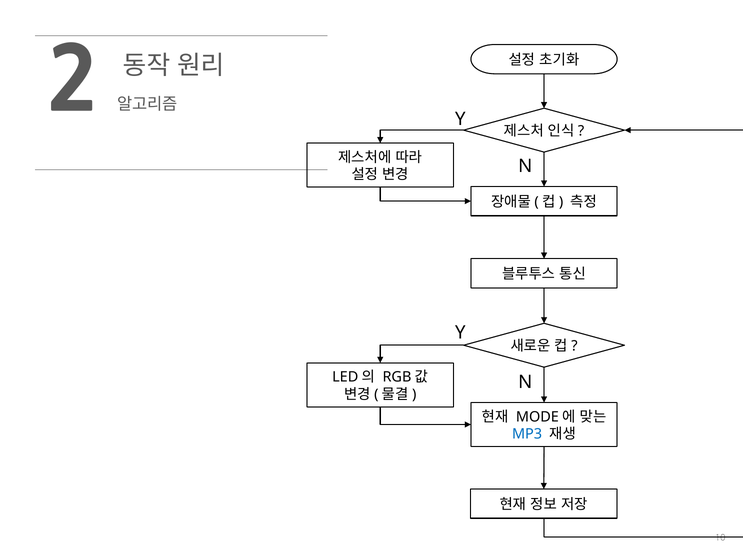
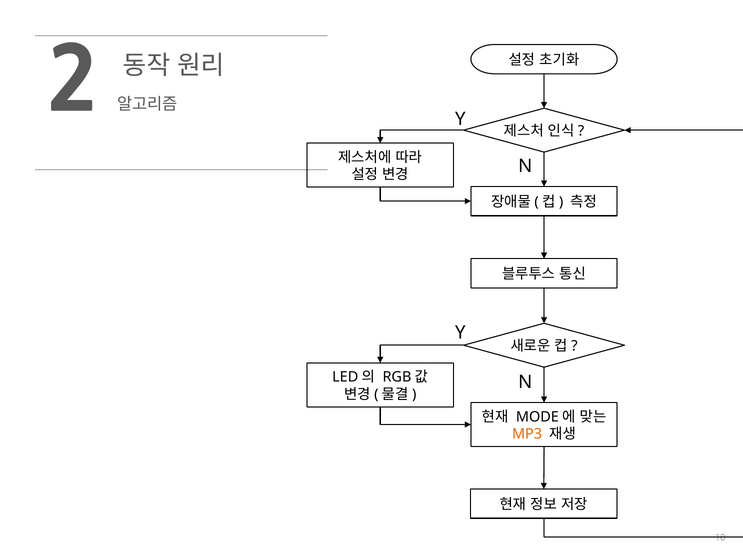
MP3 colour: blue -> orange
